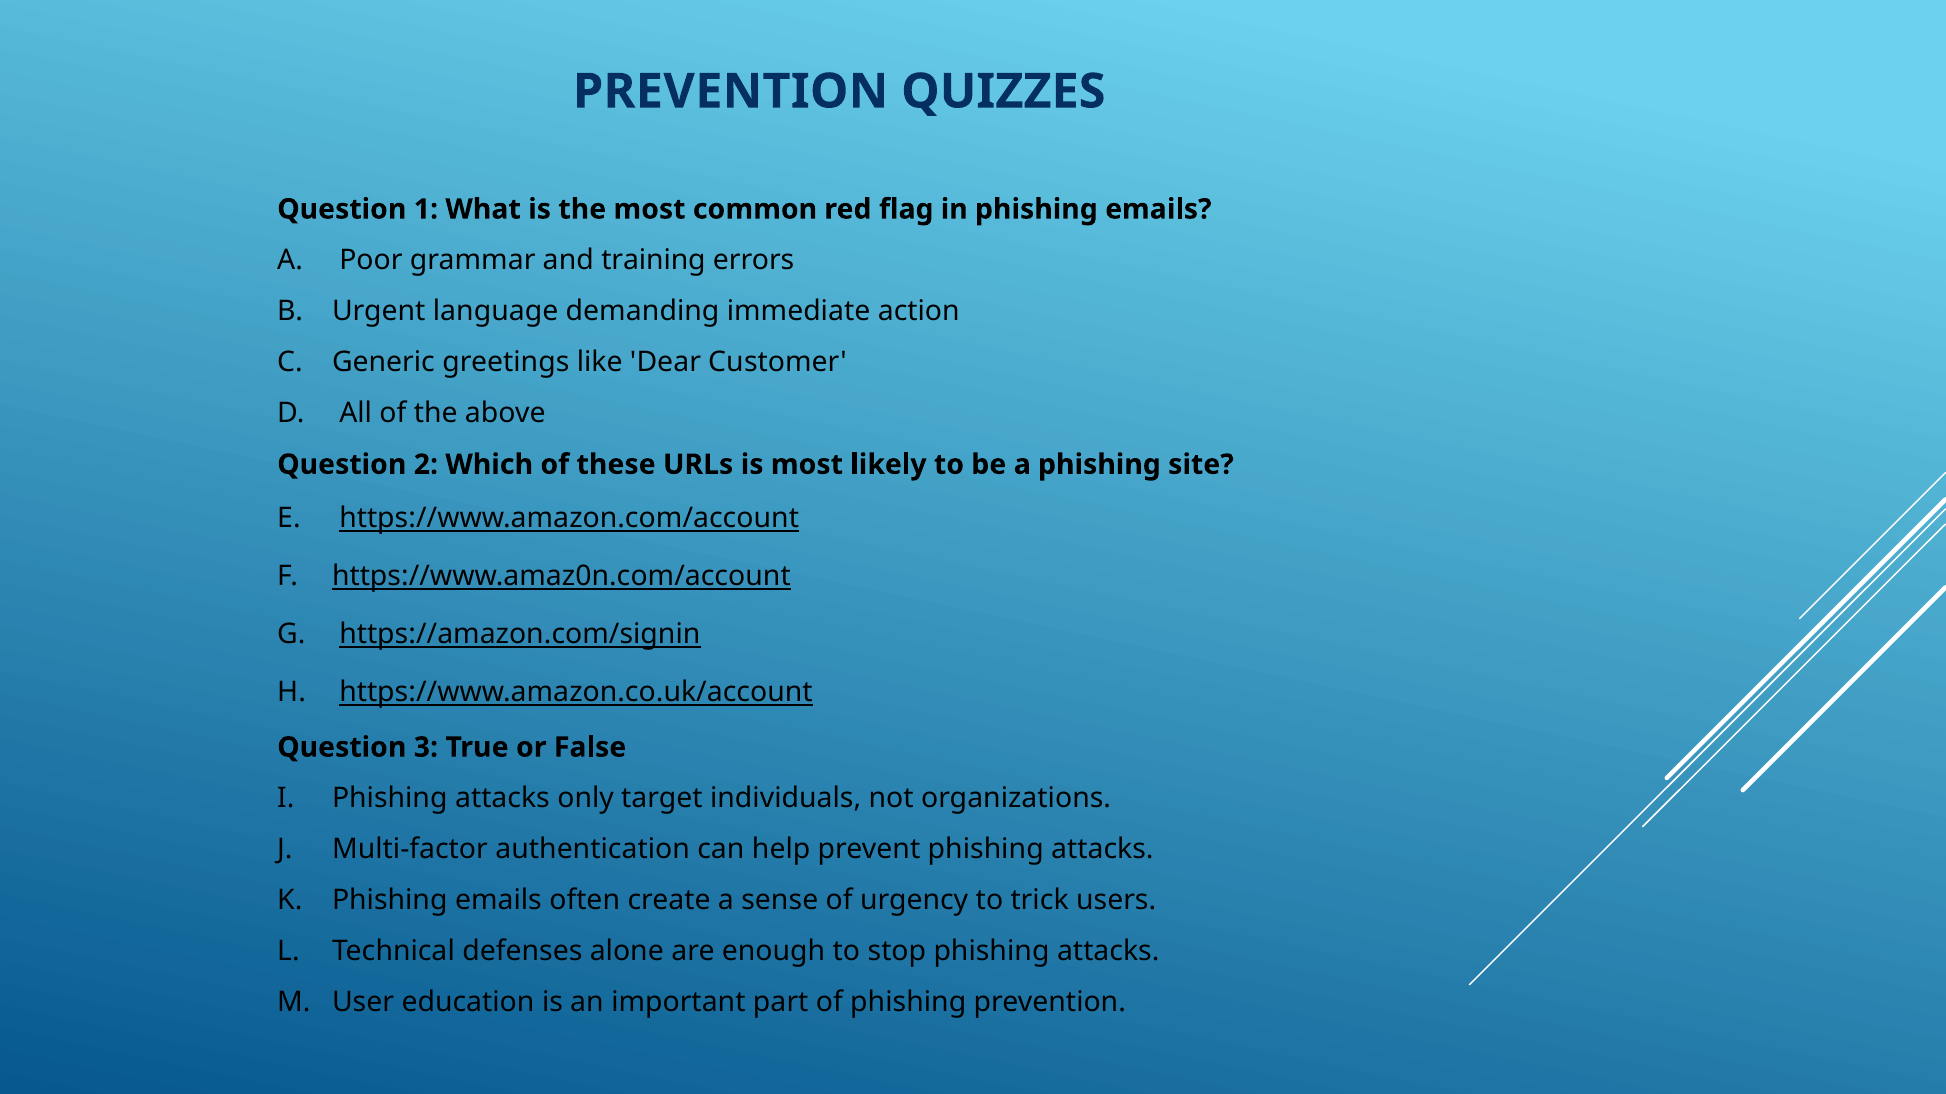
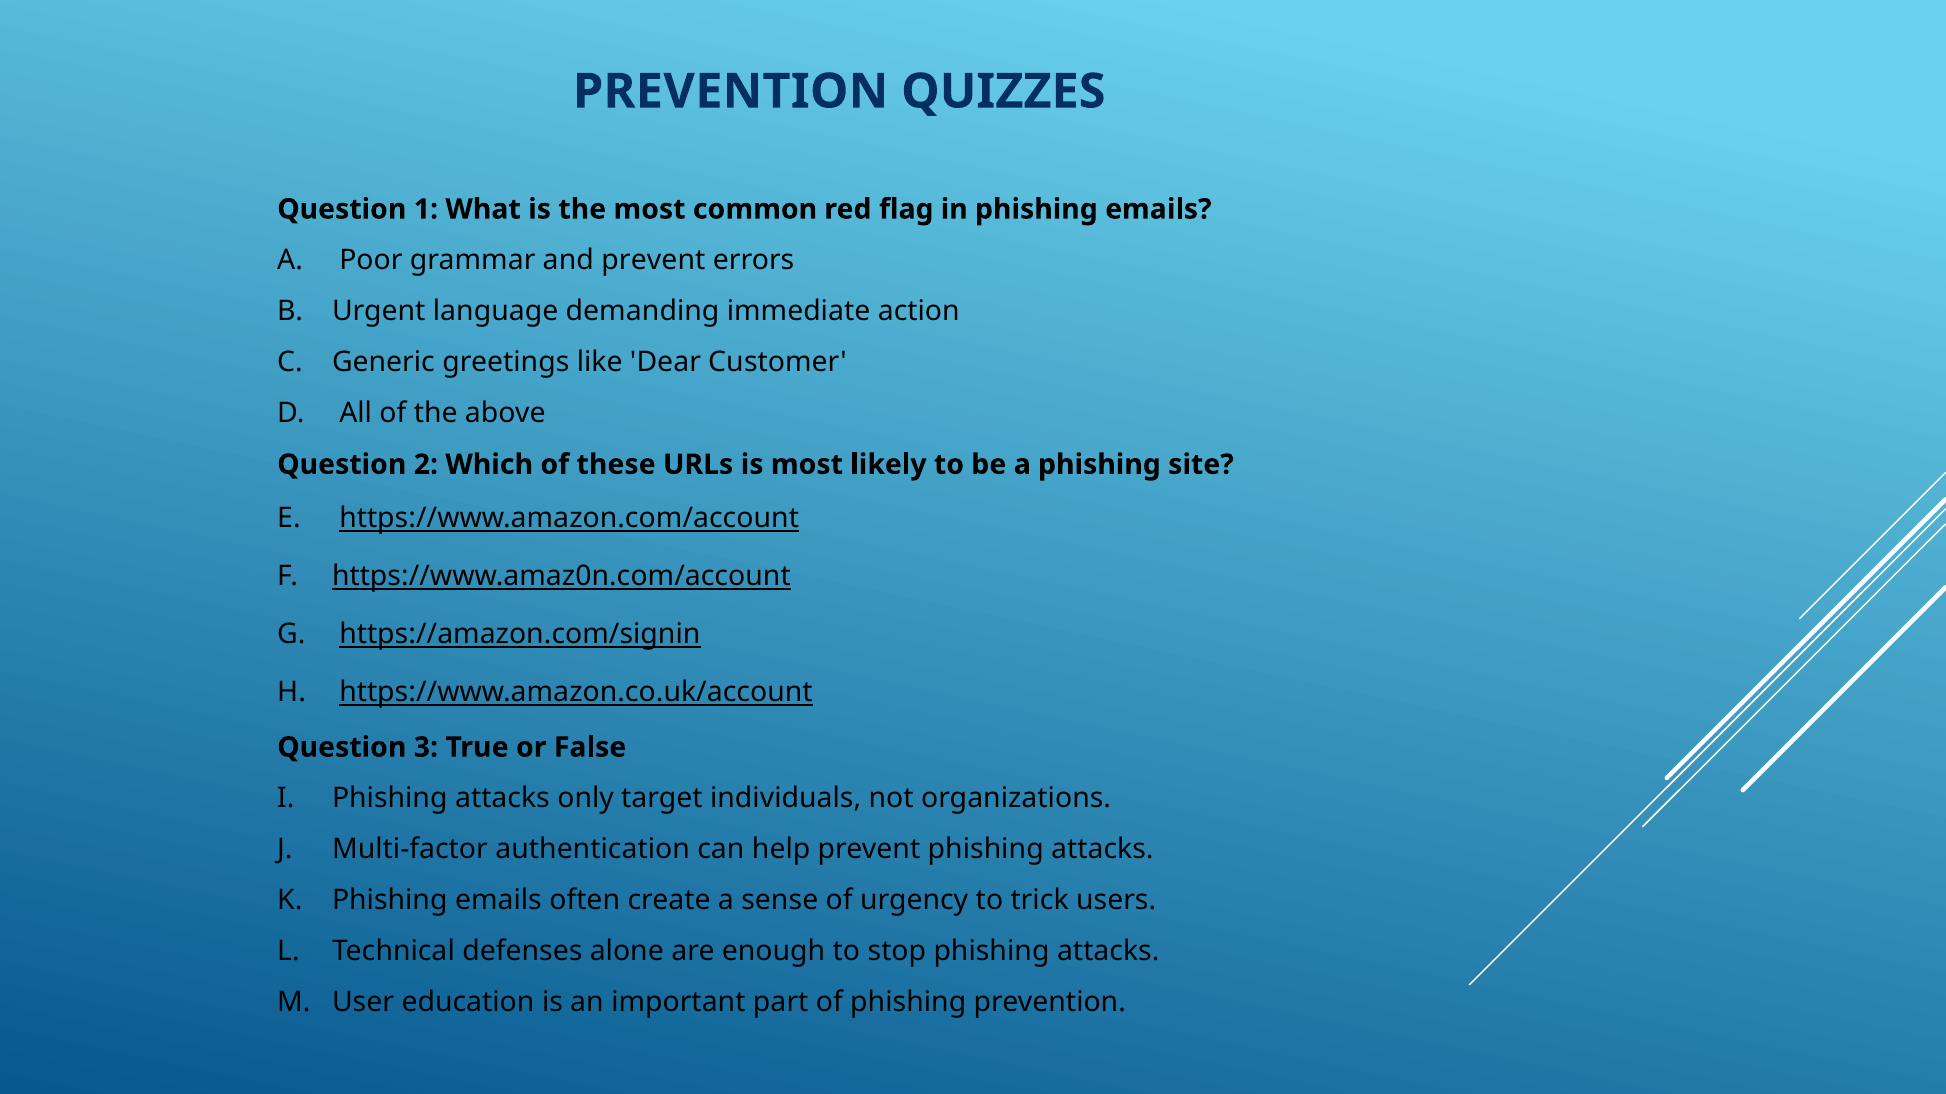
and training: training -> prevent
